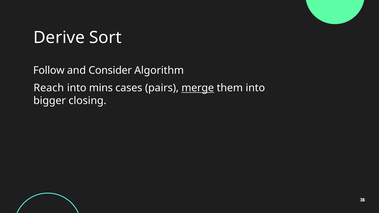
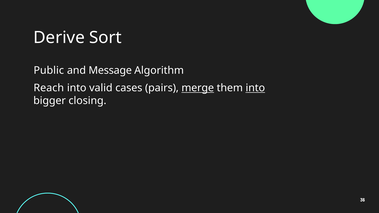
Follow: Follow -> Public
Consider: Consider -> Message
mins: mins -> valid
into at (255, 88) underline: none -> present
